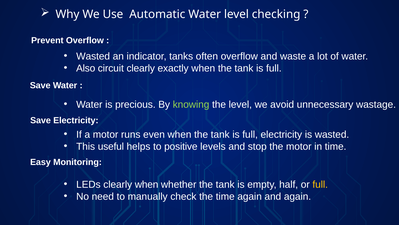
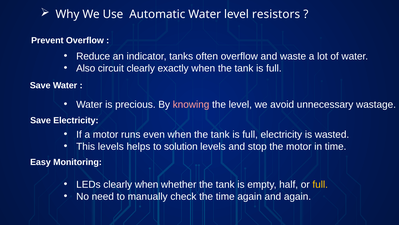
checking: checking -> resistors
Wasted at (93, 56): Wasted -> Reduce
knowing colour: light green -> pink
This useful: useful -> levels
positive: positive -> solution
